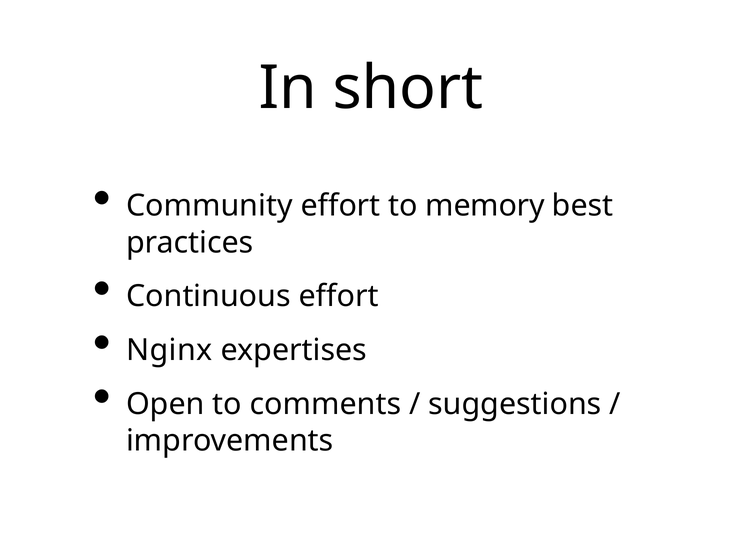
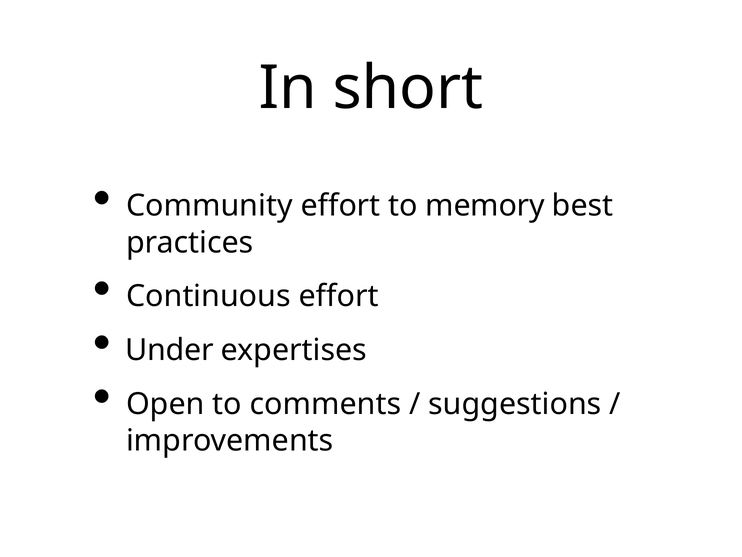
Nginx: Nginx -> Under
